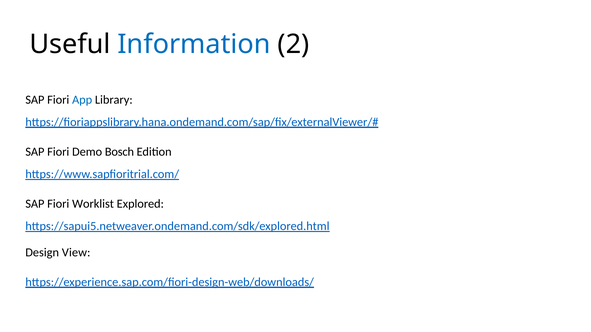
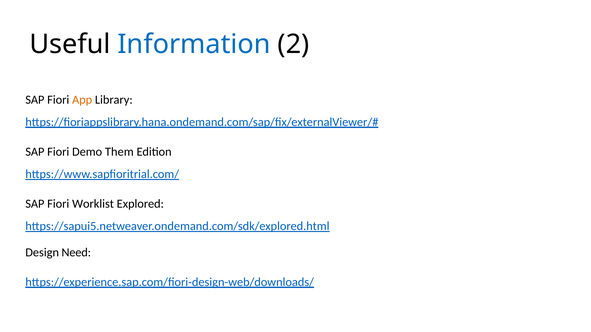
App colour: blue -> orange
Bosch: Bosch -> Them
View: View -> Need
